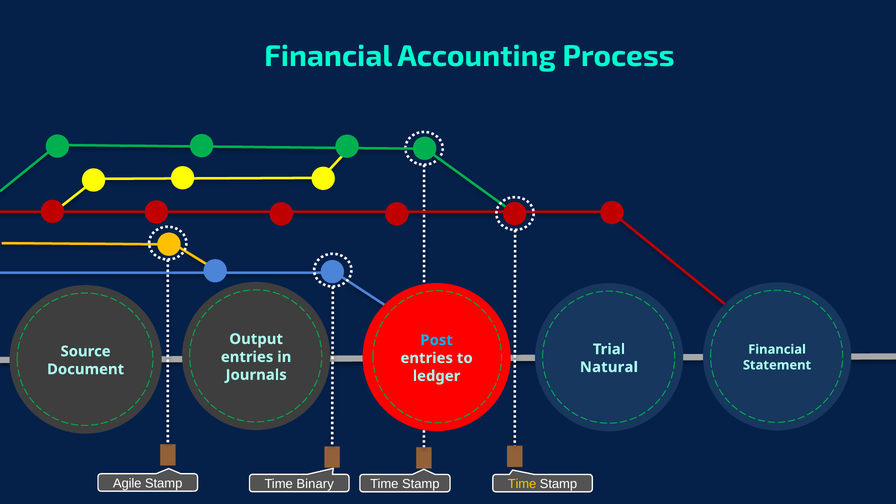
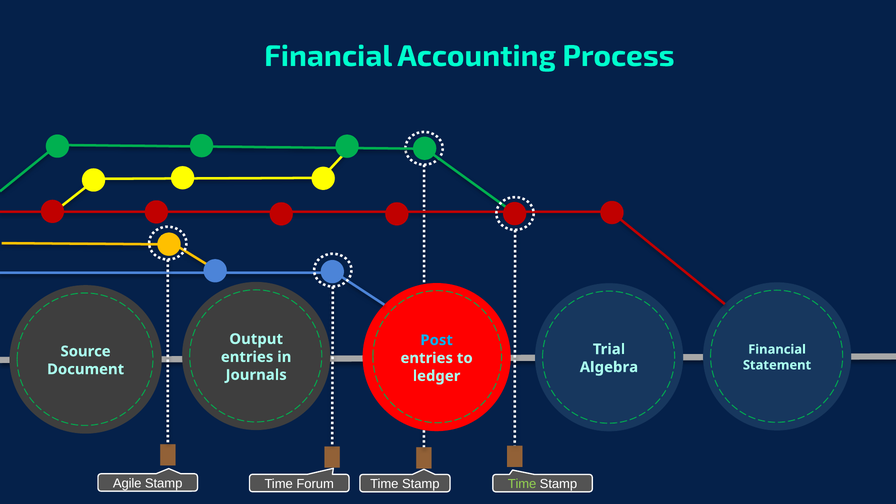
Natural: Natural -> Algebra
Time at (522, 484) colour: yellow -> light green
Binary: Binary -> Forum
